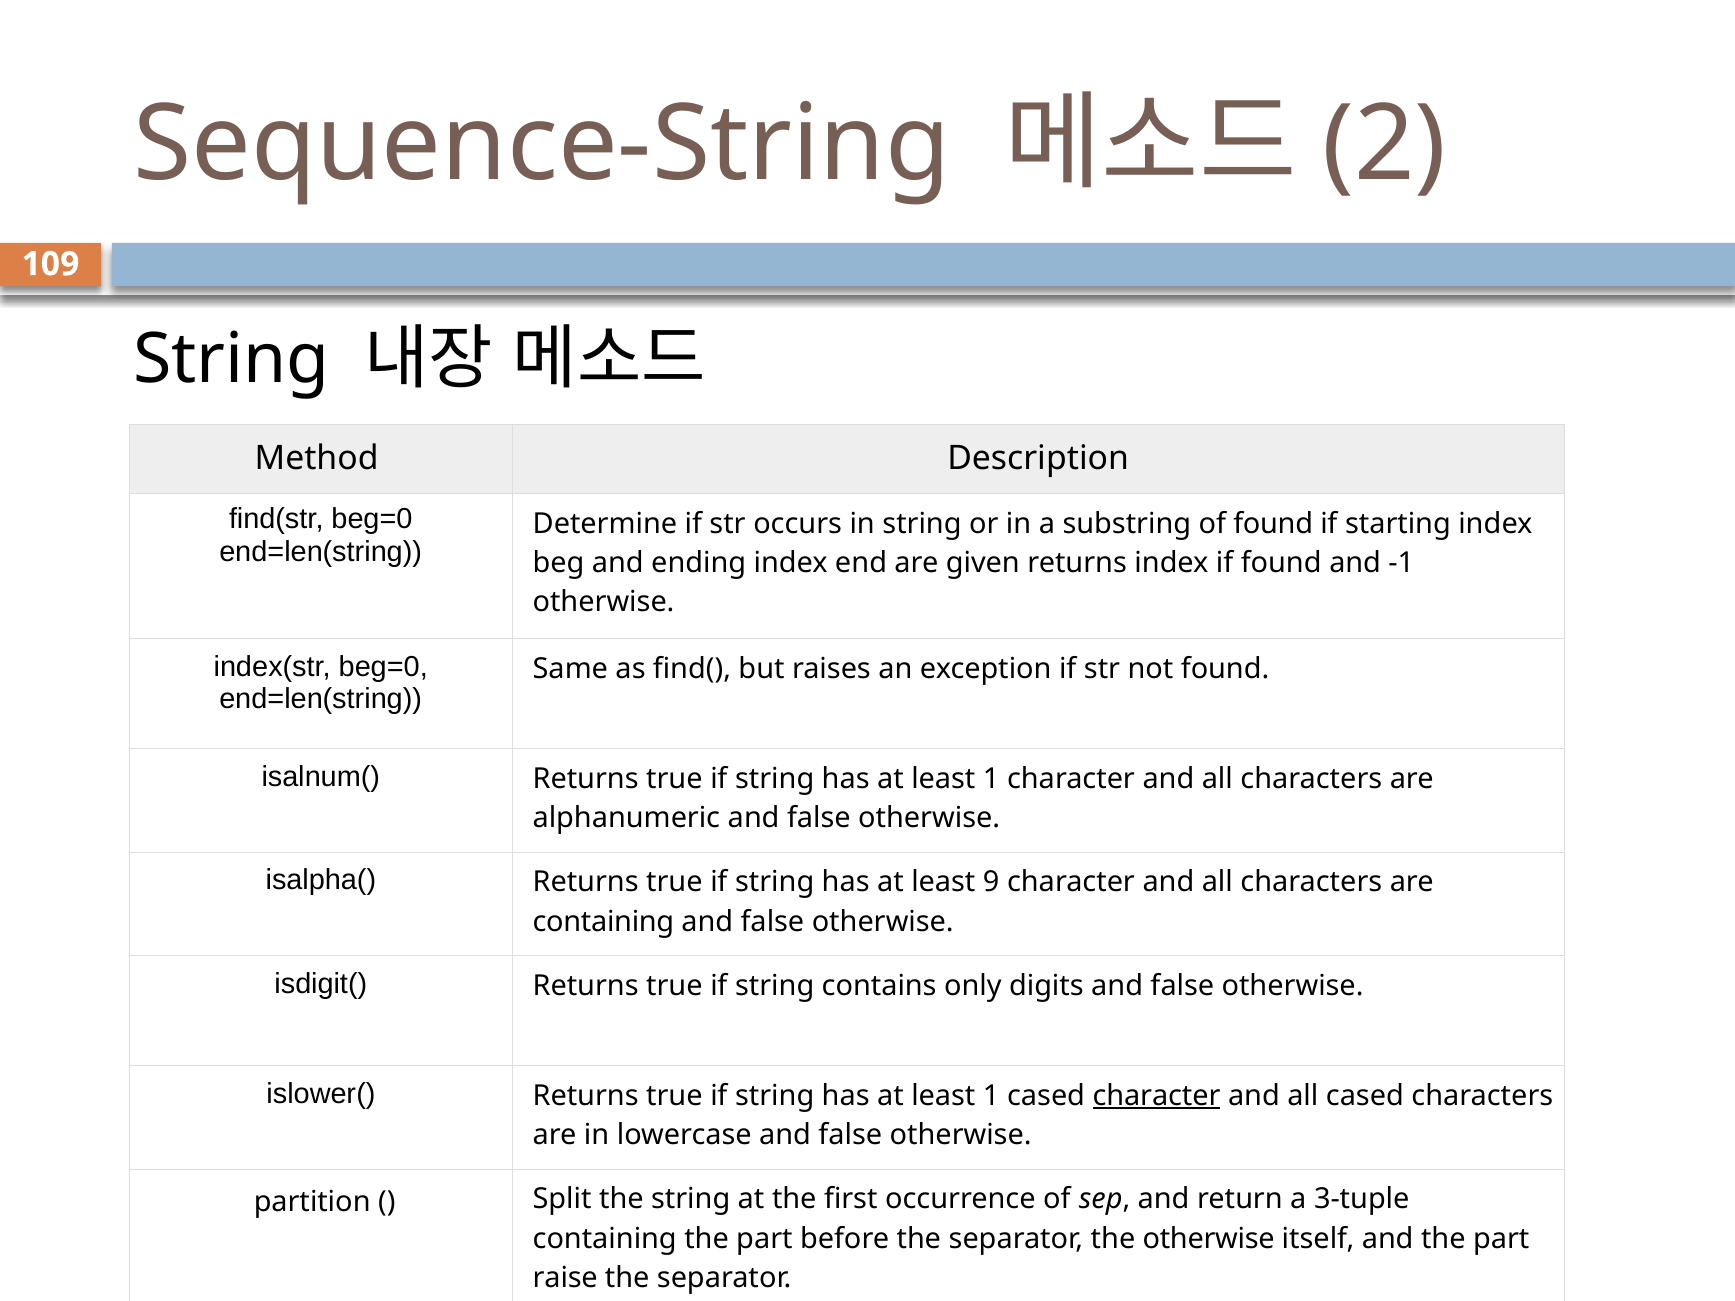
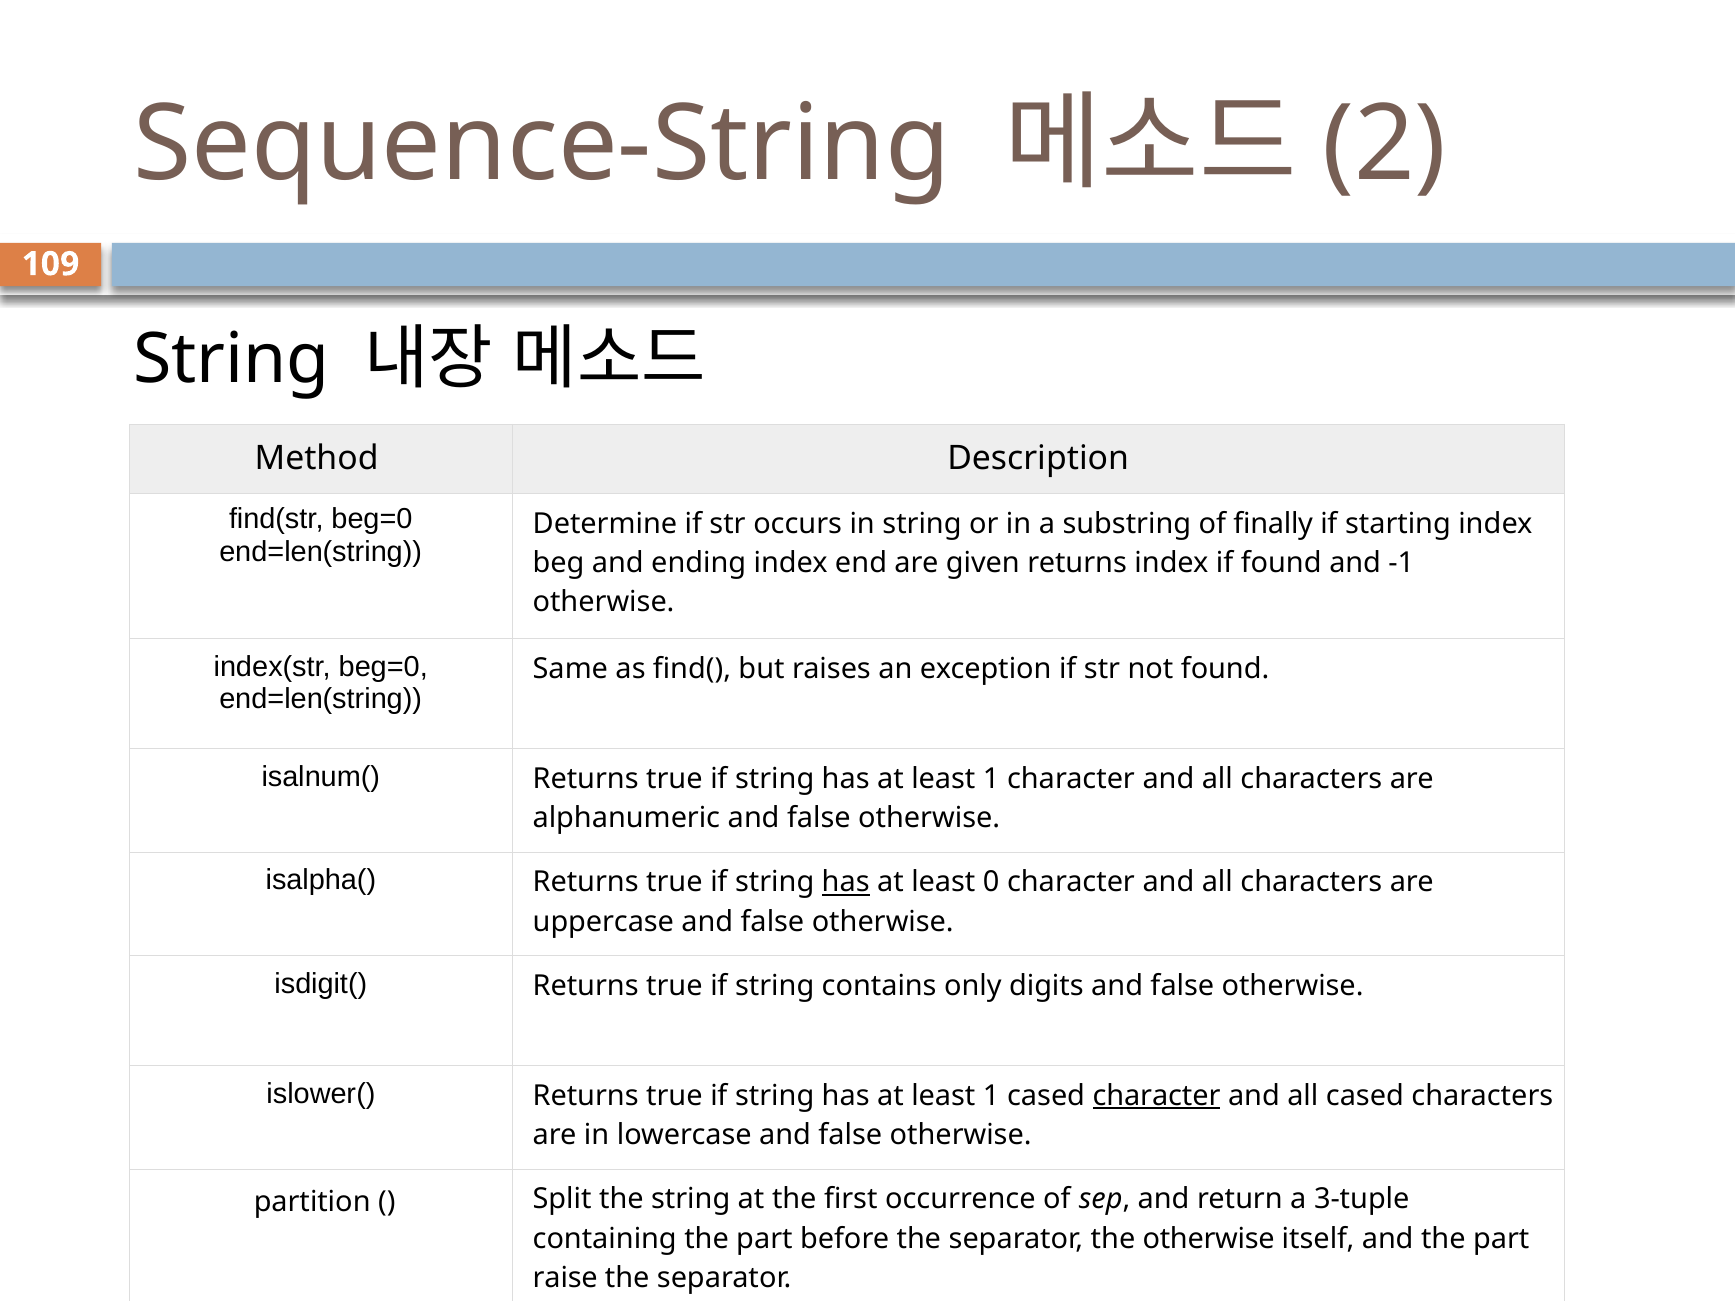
of found: found -> finally
has at (846, 882) underline: none -> present
9: 9 -> 0
containing at (603, 922): containing -> uppercase
